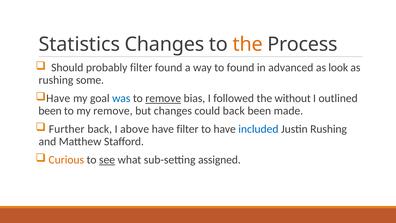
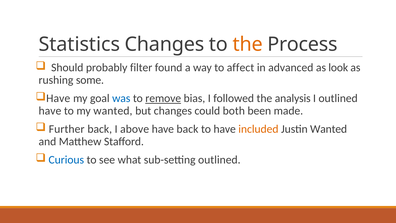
to found: found -> affect
without: without -> analysis
been at (50, 111): been -> have
my remove: remove -> wanted
could back: back -> both
have filter: filter -> back
included colour: blue -> orange
Justin Rushing: Rushing -> Wanted
Curious colour: orange -> blue
see underline: present -> none
sub-setting assigned: assigned -> outlined
